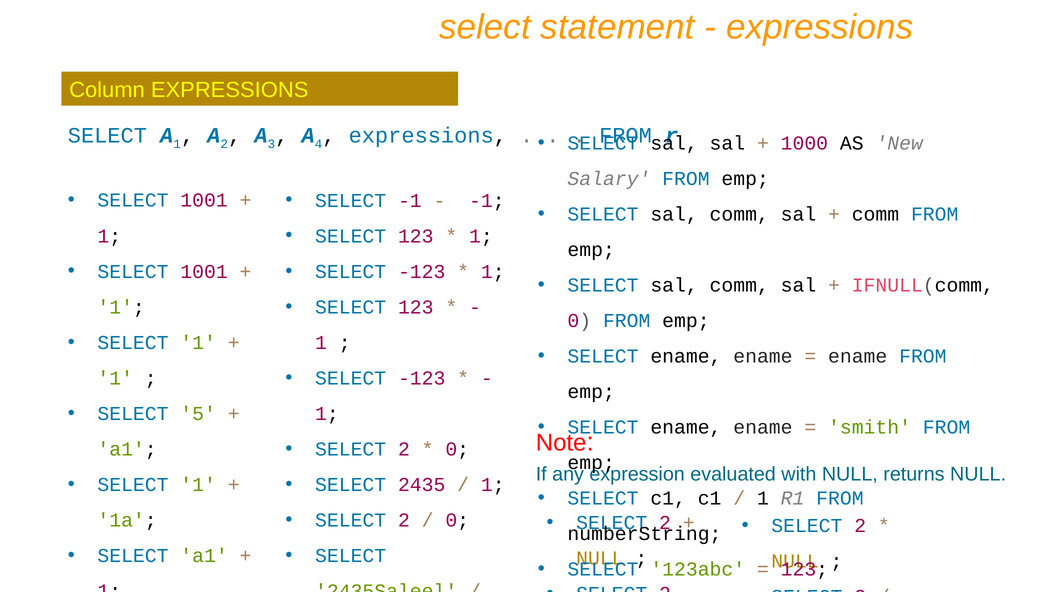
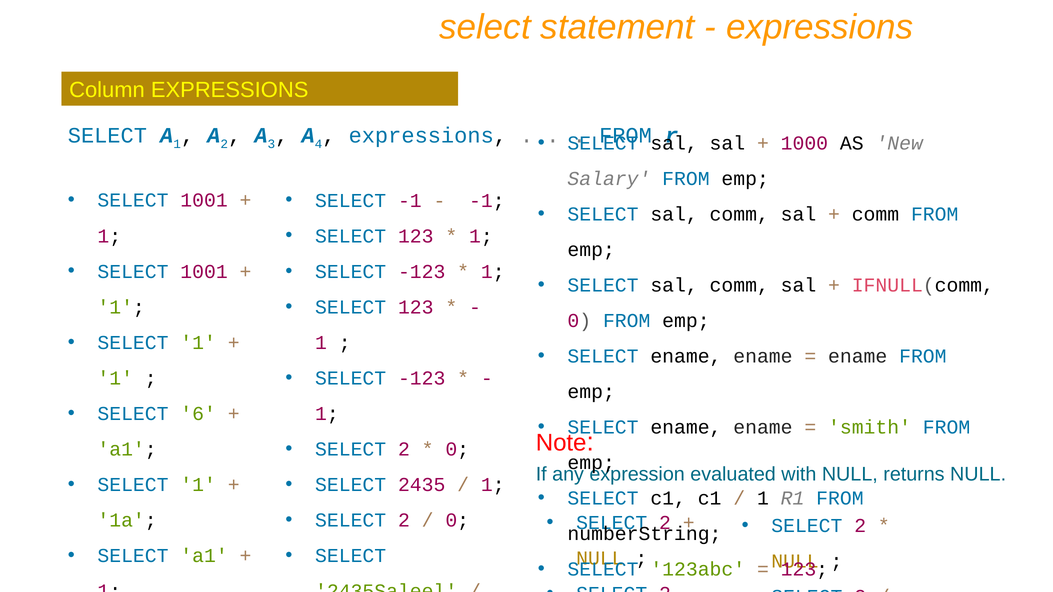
5: 5 -> 6
